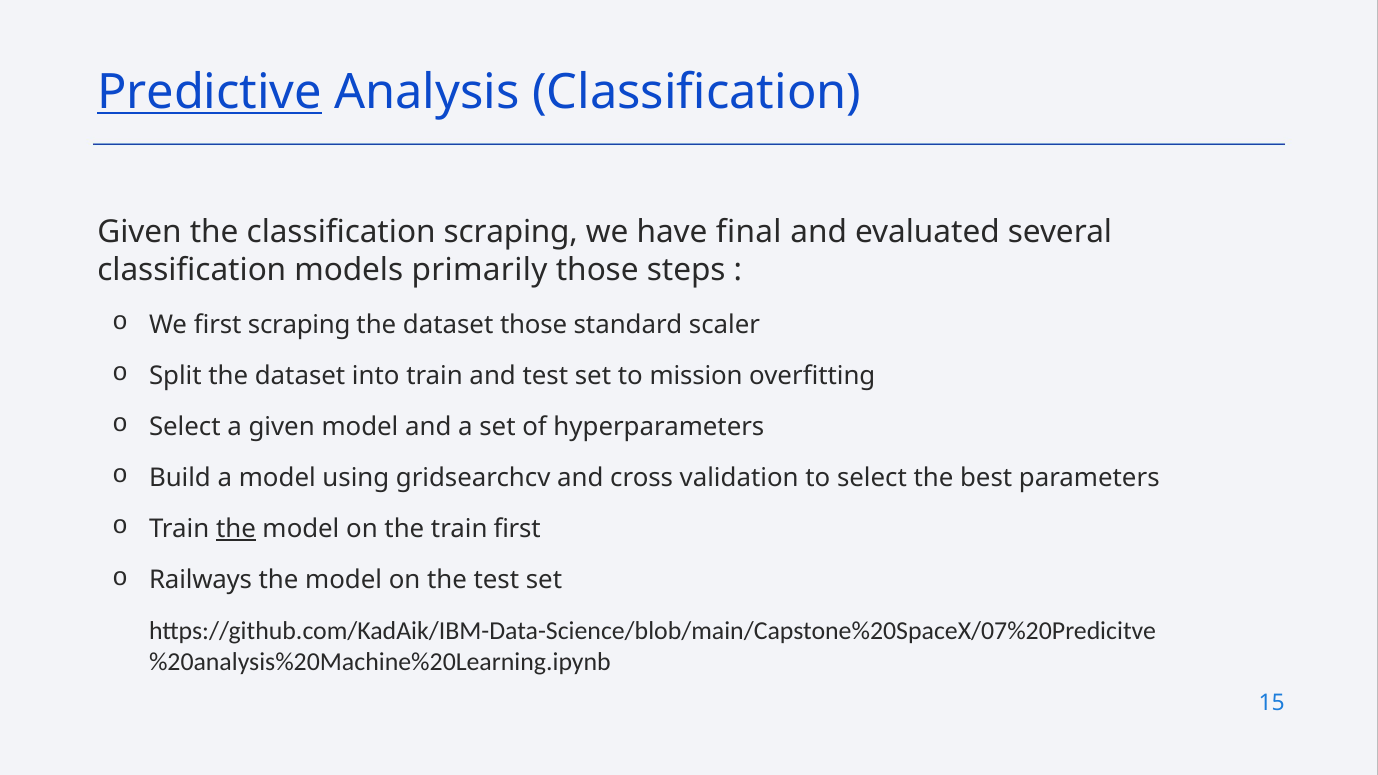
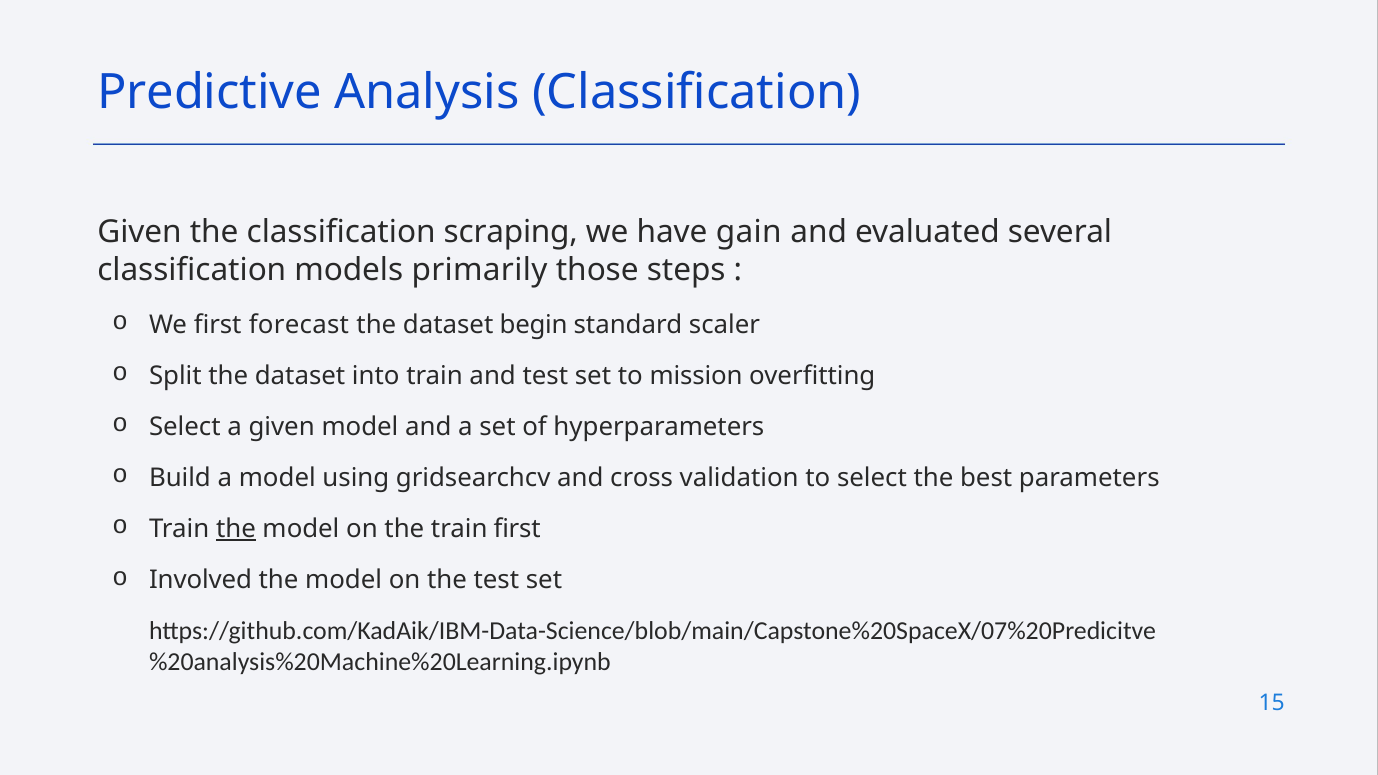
Predictive underline: present -> none
final: final -> gain
first scraping: scraping -> forecast
dataset those: those -> begin
Railways: Railways -> Involved
